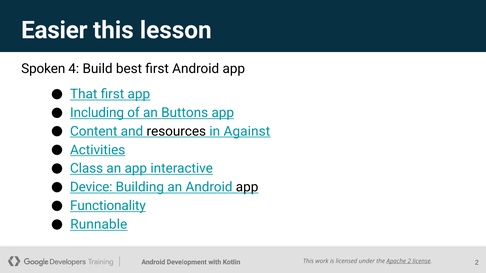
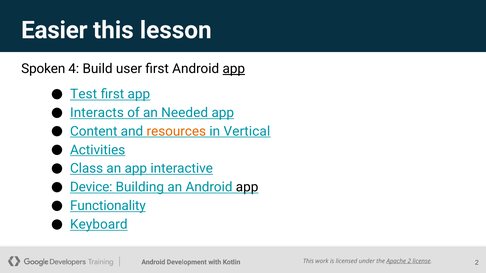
best: best -> user
app at (234, 69) underline: none -> present
That: That -> Test
Including: Including -> Interacts
Buttons: Buttons -> Needed
resources colour: black -> orange
Against: Against -> Vertical
Runnable: Runnable -> Keyboard
